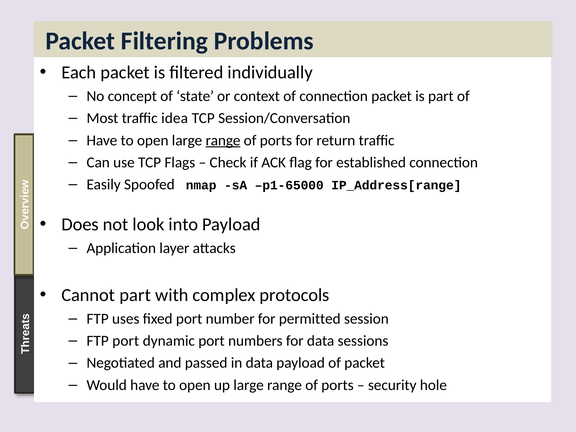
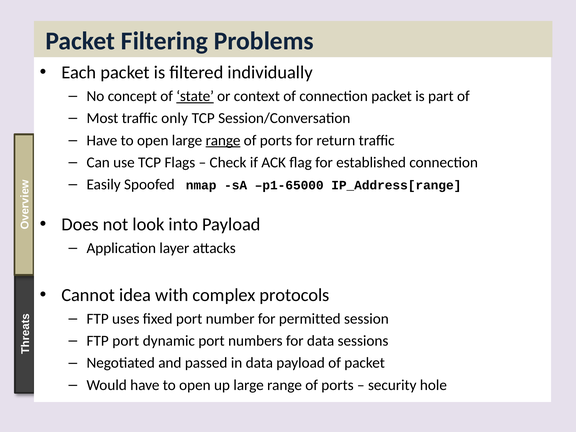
state underline: none -> present
idea: idea -> only
Cannot part: part -> idea
